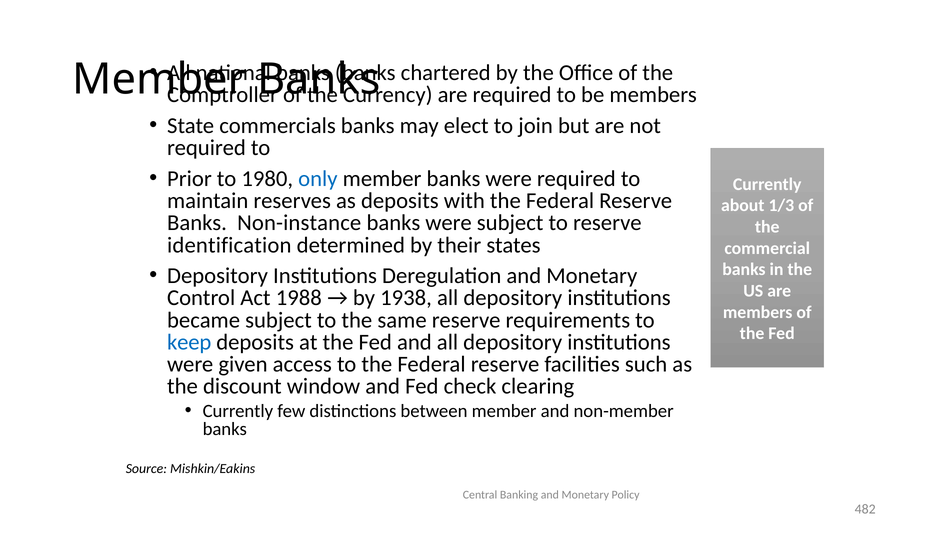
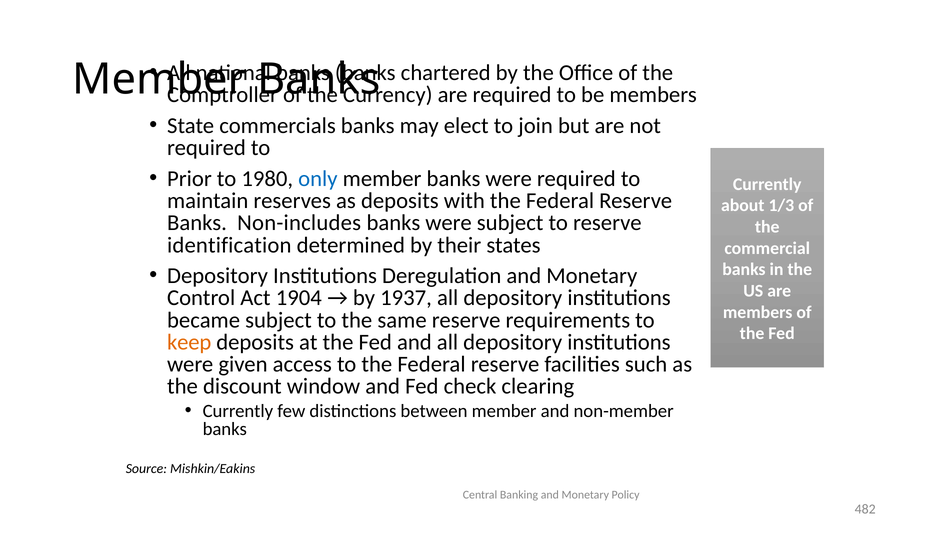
Non-instance: Non-instance -> Non-includes
1988: 1988 -> 1904
1938: 1938 -> 1937
keep colour: blue -> orange
